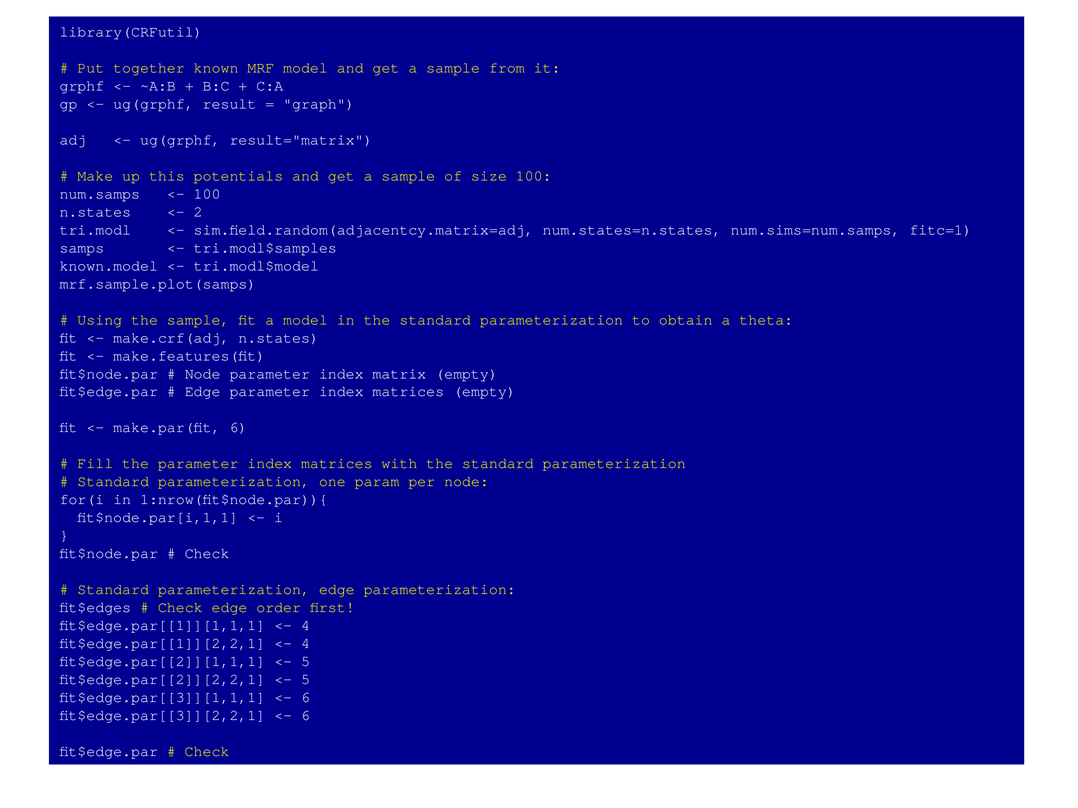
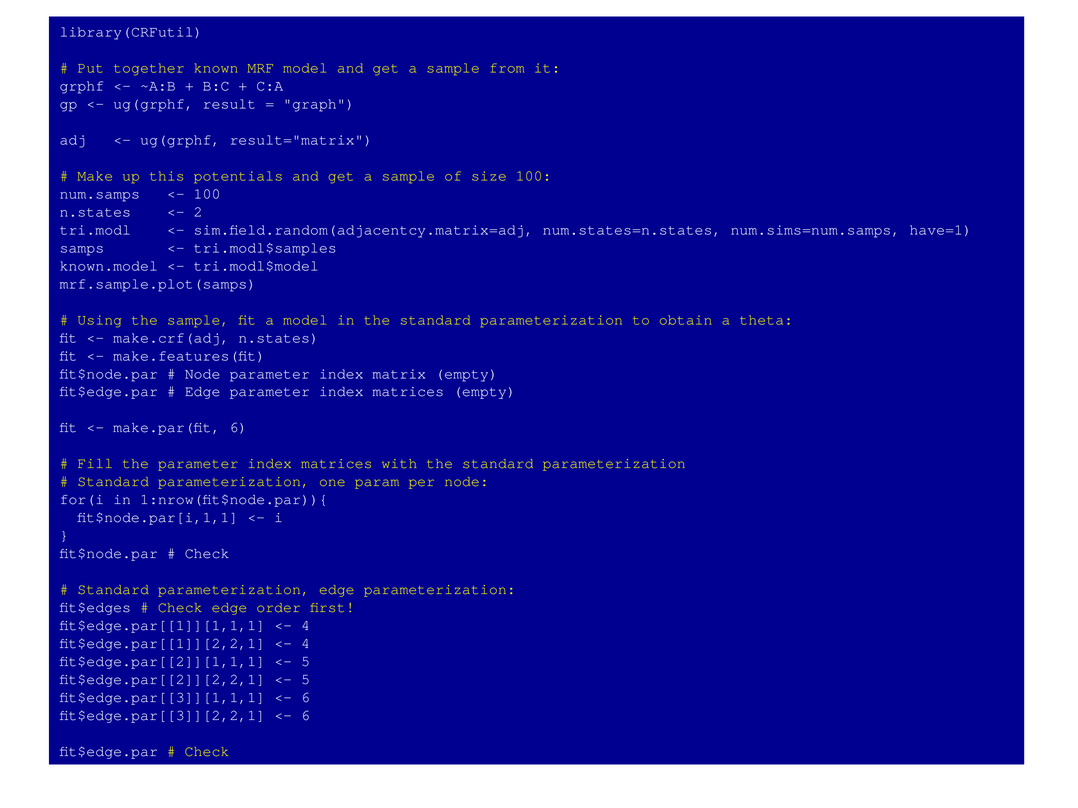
fitc=1: fitc=1 -> have=1
